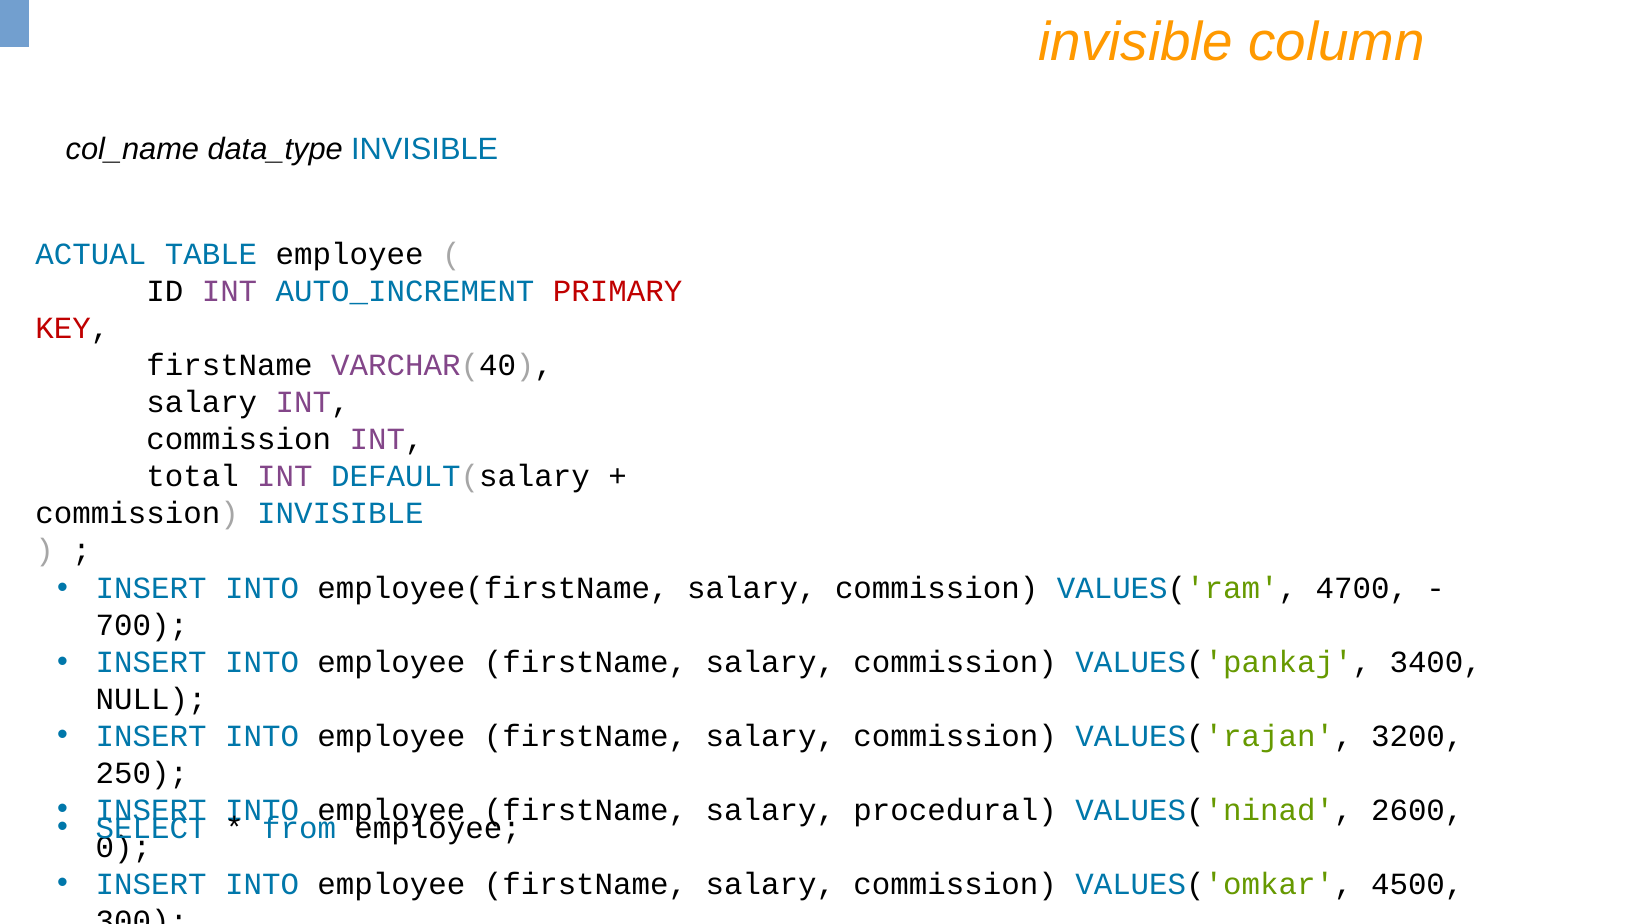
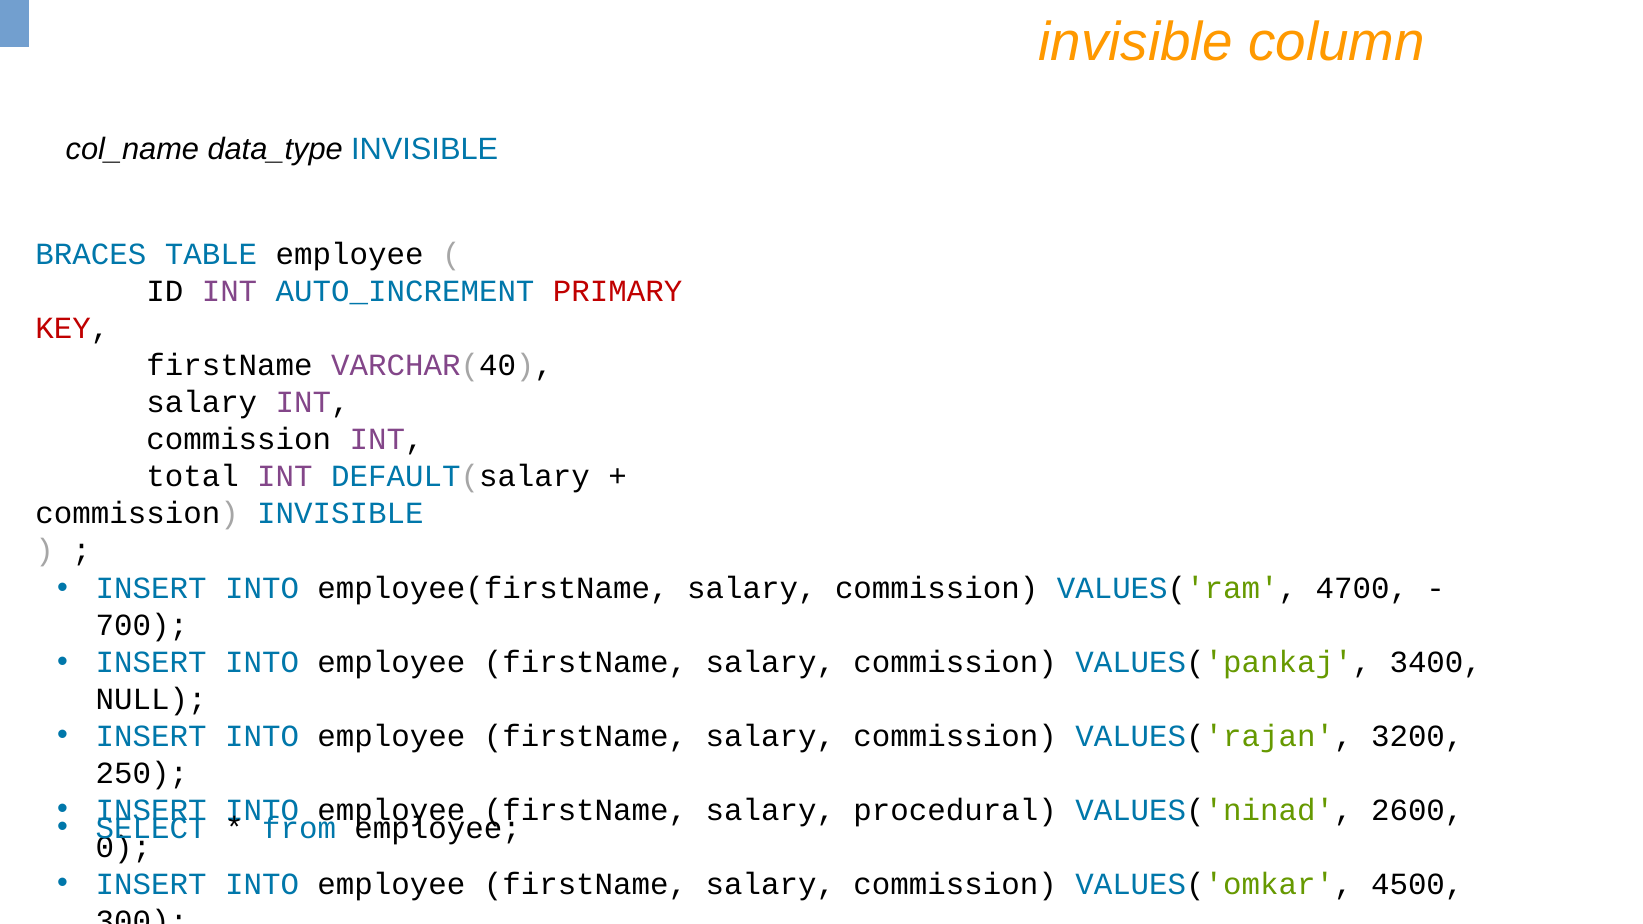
ACTUAL: ACTUAL -> BRACES
